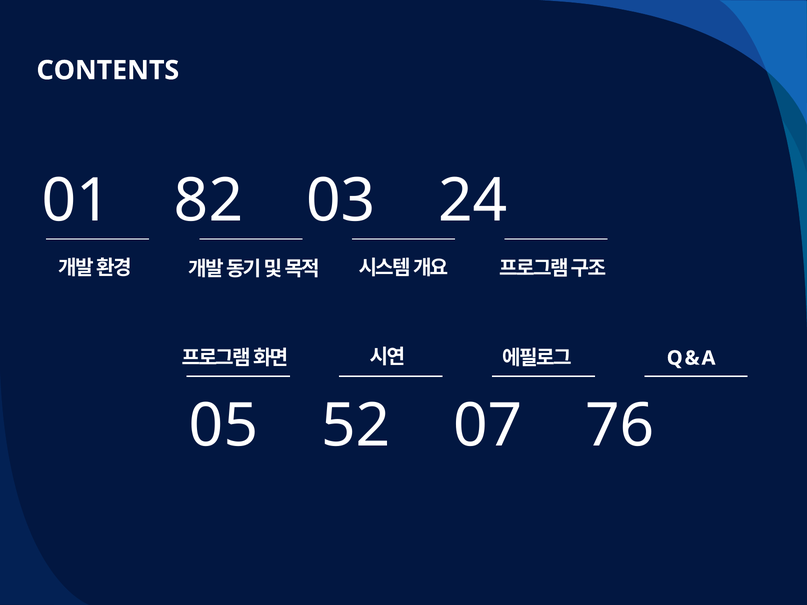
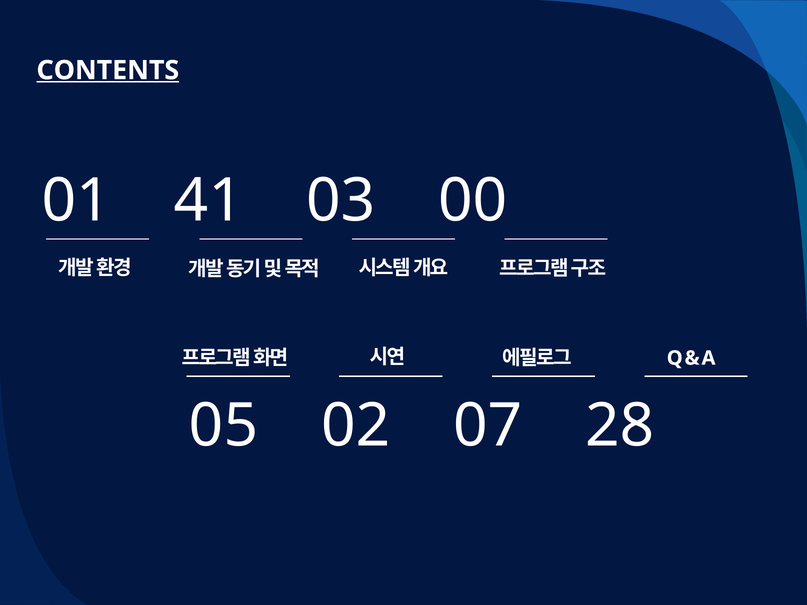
CONTENTS underline: none -> present
82: 82 -> 41
24: 24 -> 00
52: 52 -> 02
76: 76 -> 28
